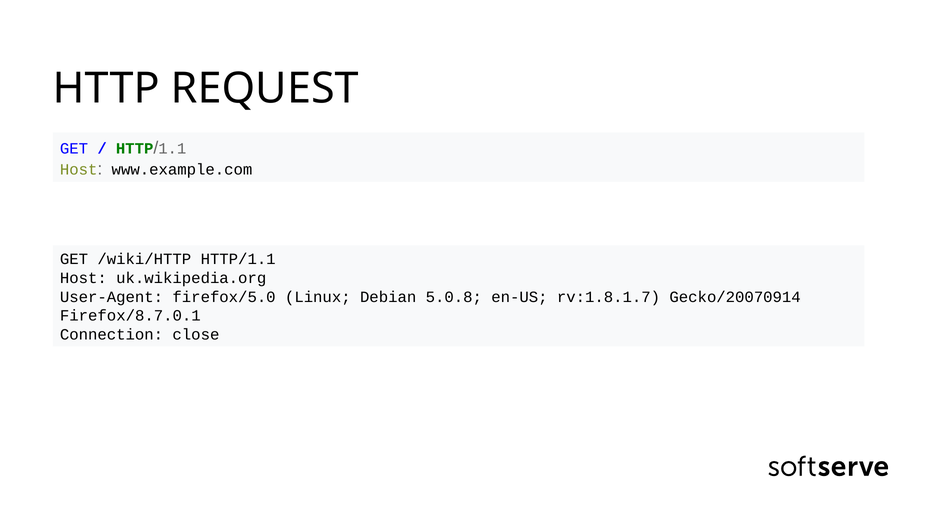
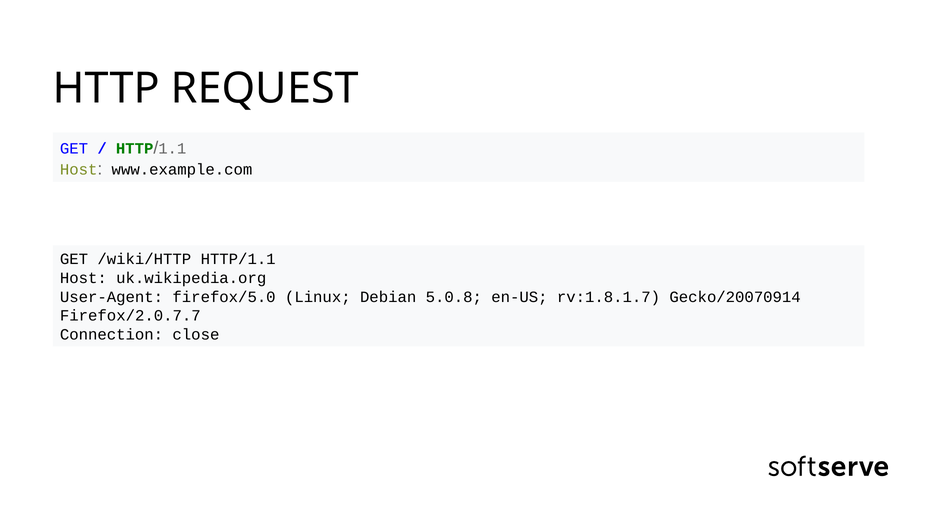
Firefox/8.7.0.1: Firefox/8.7.0.1 -> Firefox/2.0.7.7
